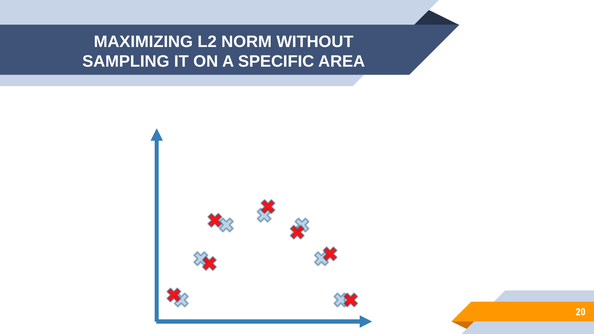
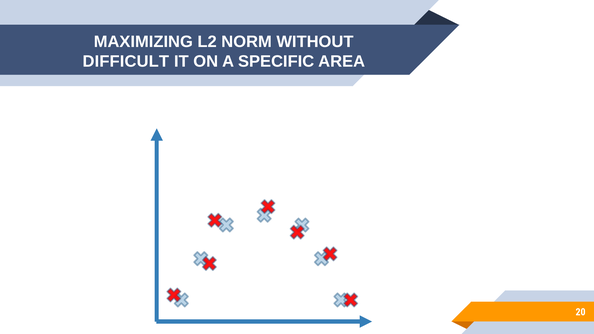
SAMPLING: SAMPLING -> DIFFICULT
